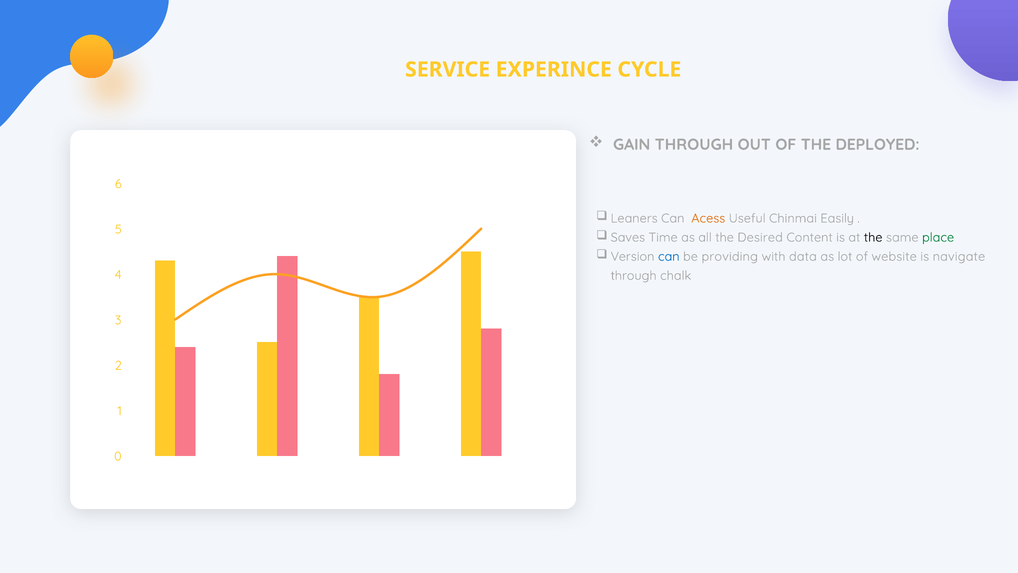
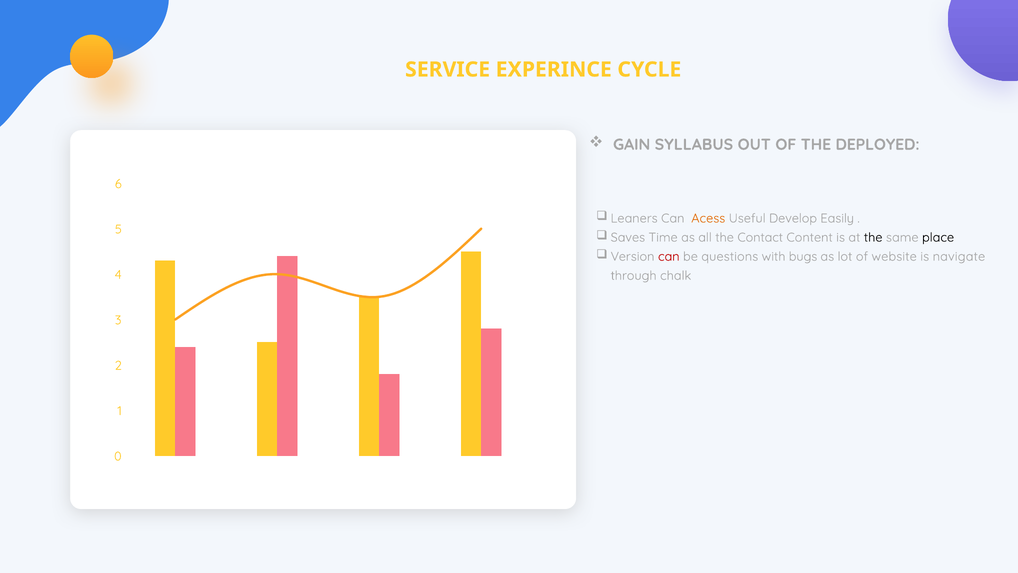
GAIN THROUGH: THROUGH -> SYLLABUS
Chinmai: Chinmai -> Develop
Desired: Desired -> Contact
place colour: green -> black
can at (669, 256) colour: blue -> red
providing: providing -> questions
data: data -> bugs
